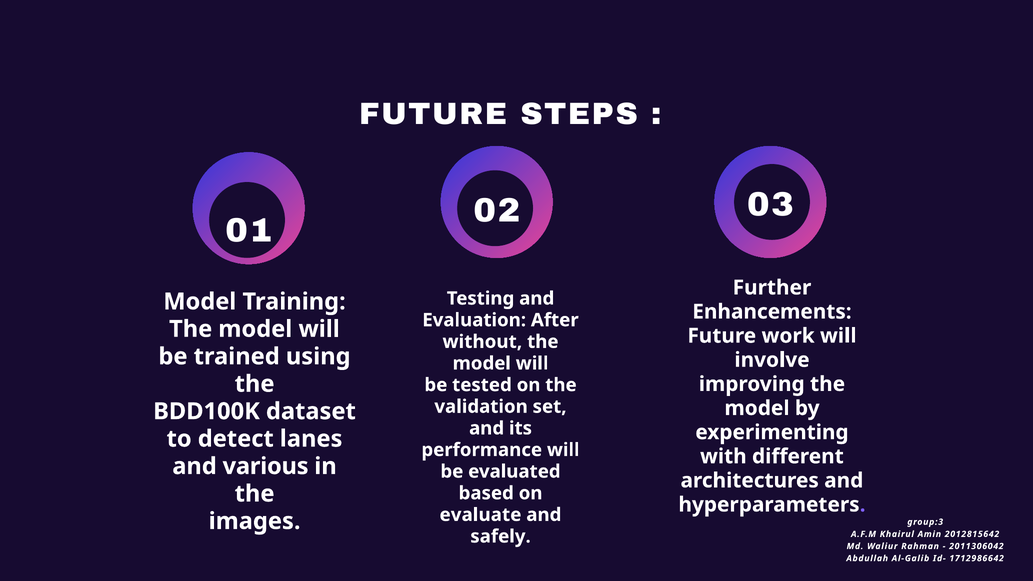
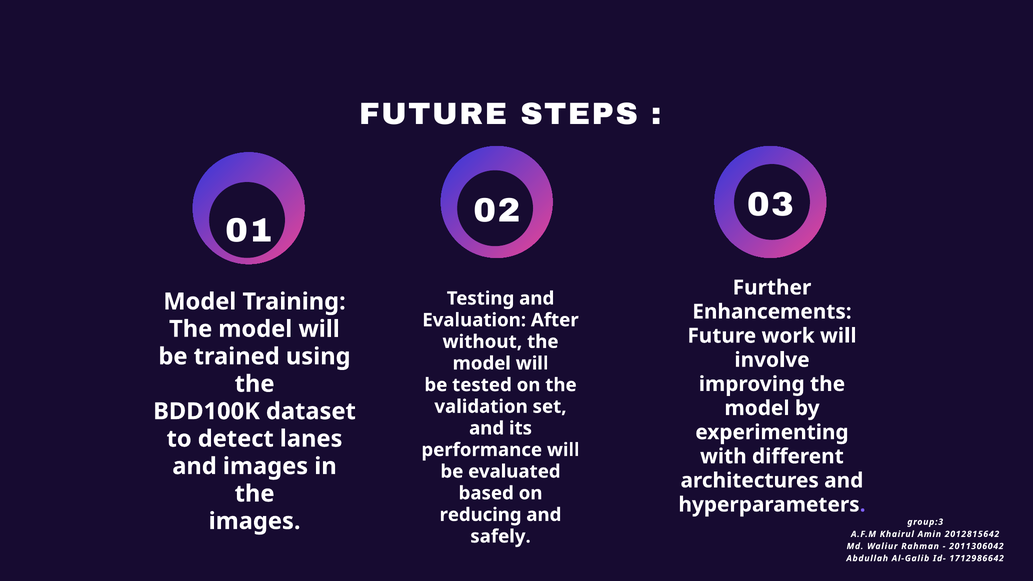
and various: various -> images
evaluate: evaluate -> reducing
